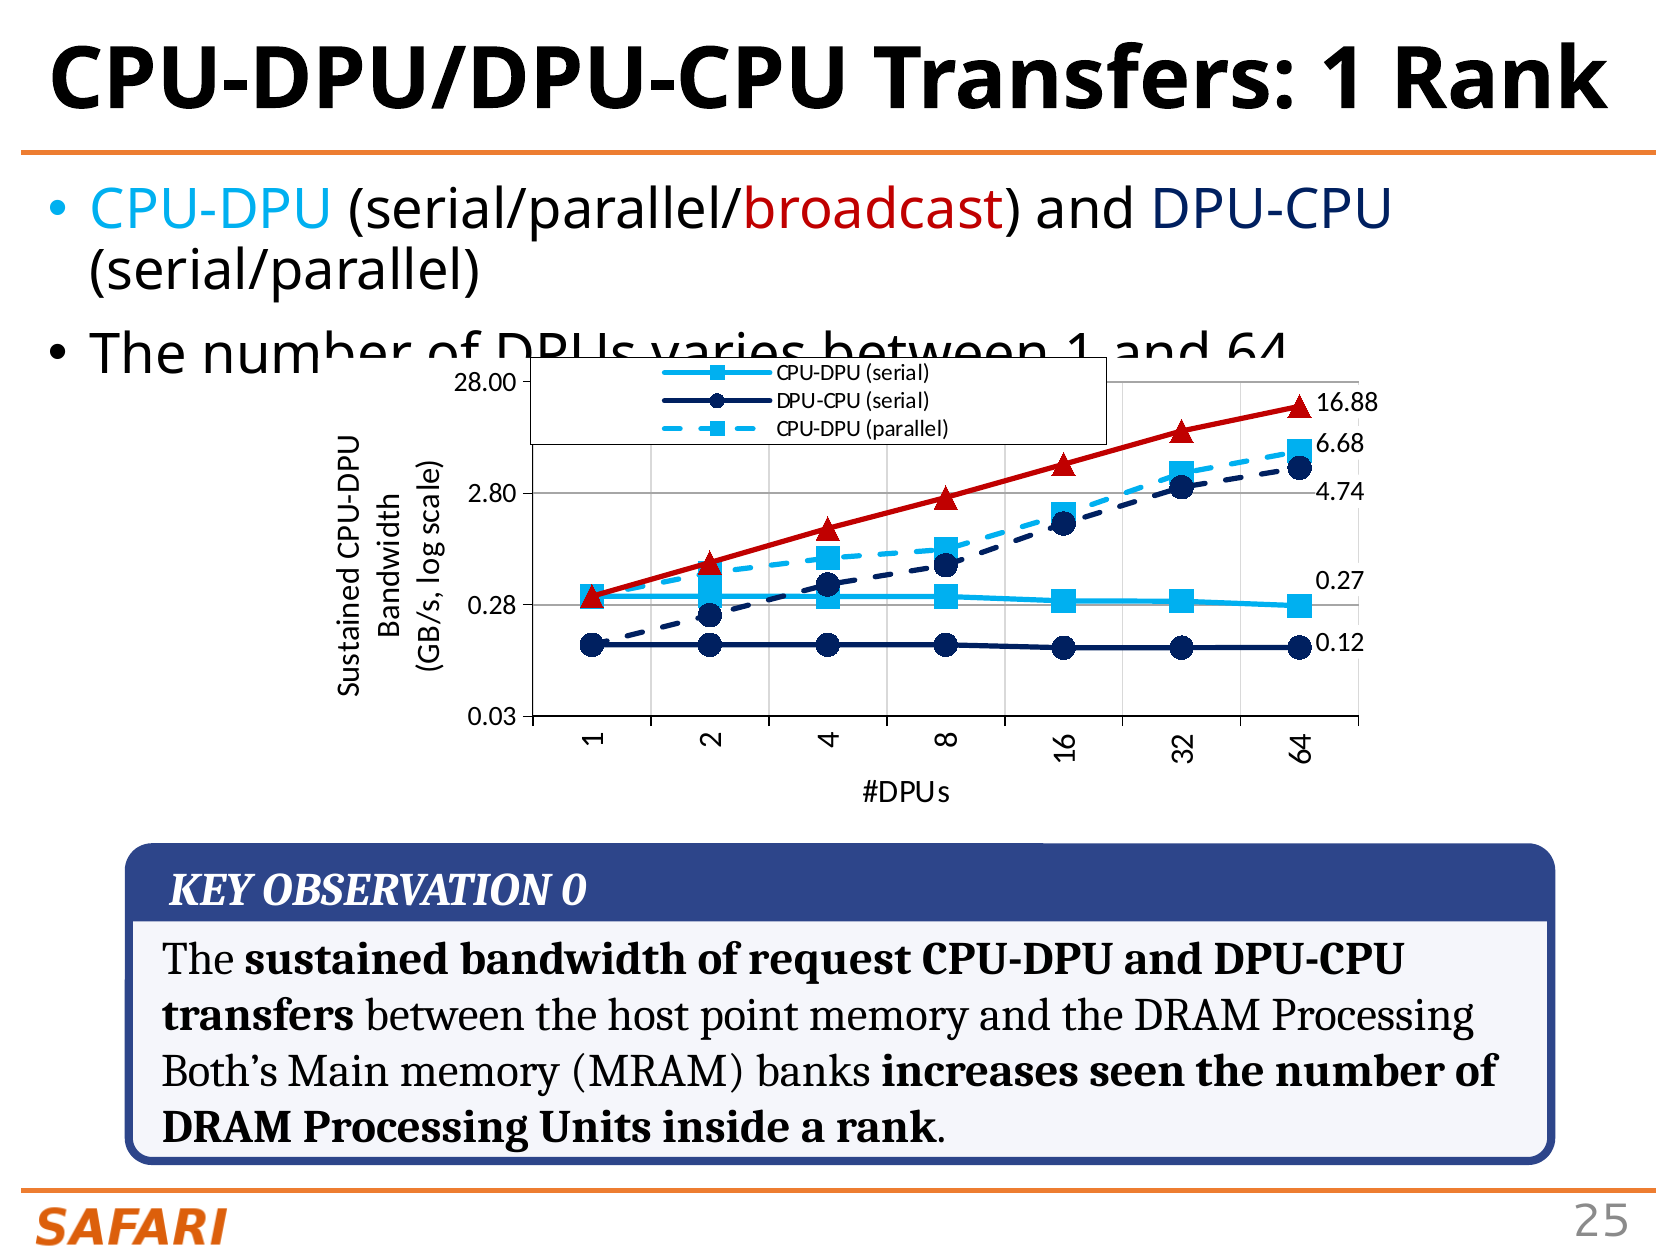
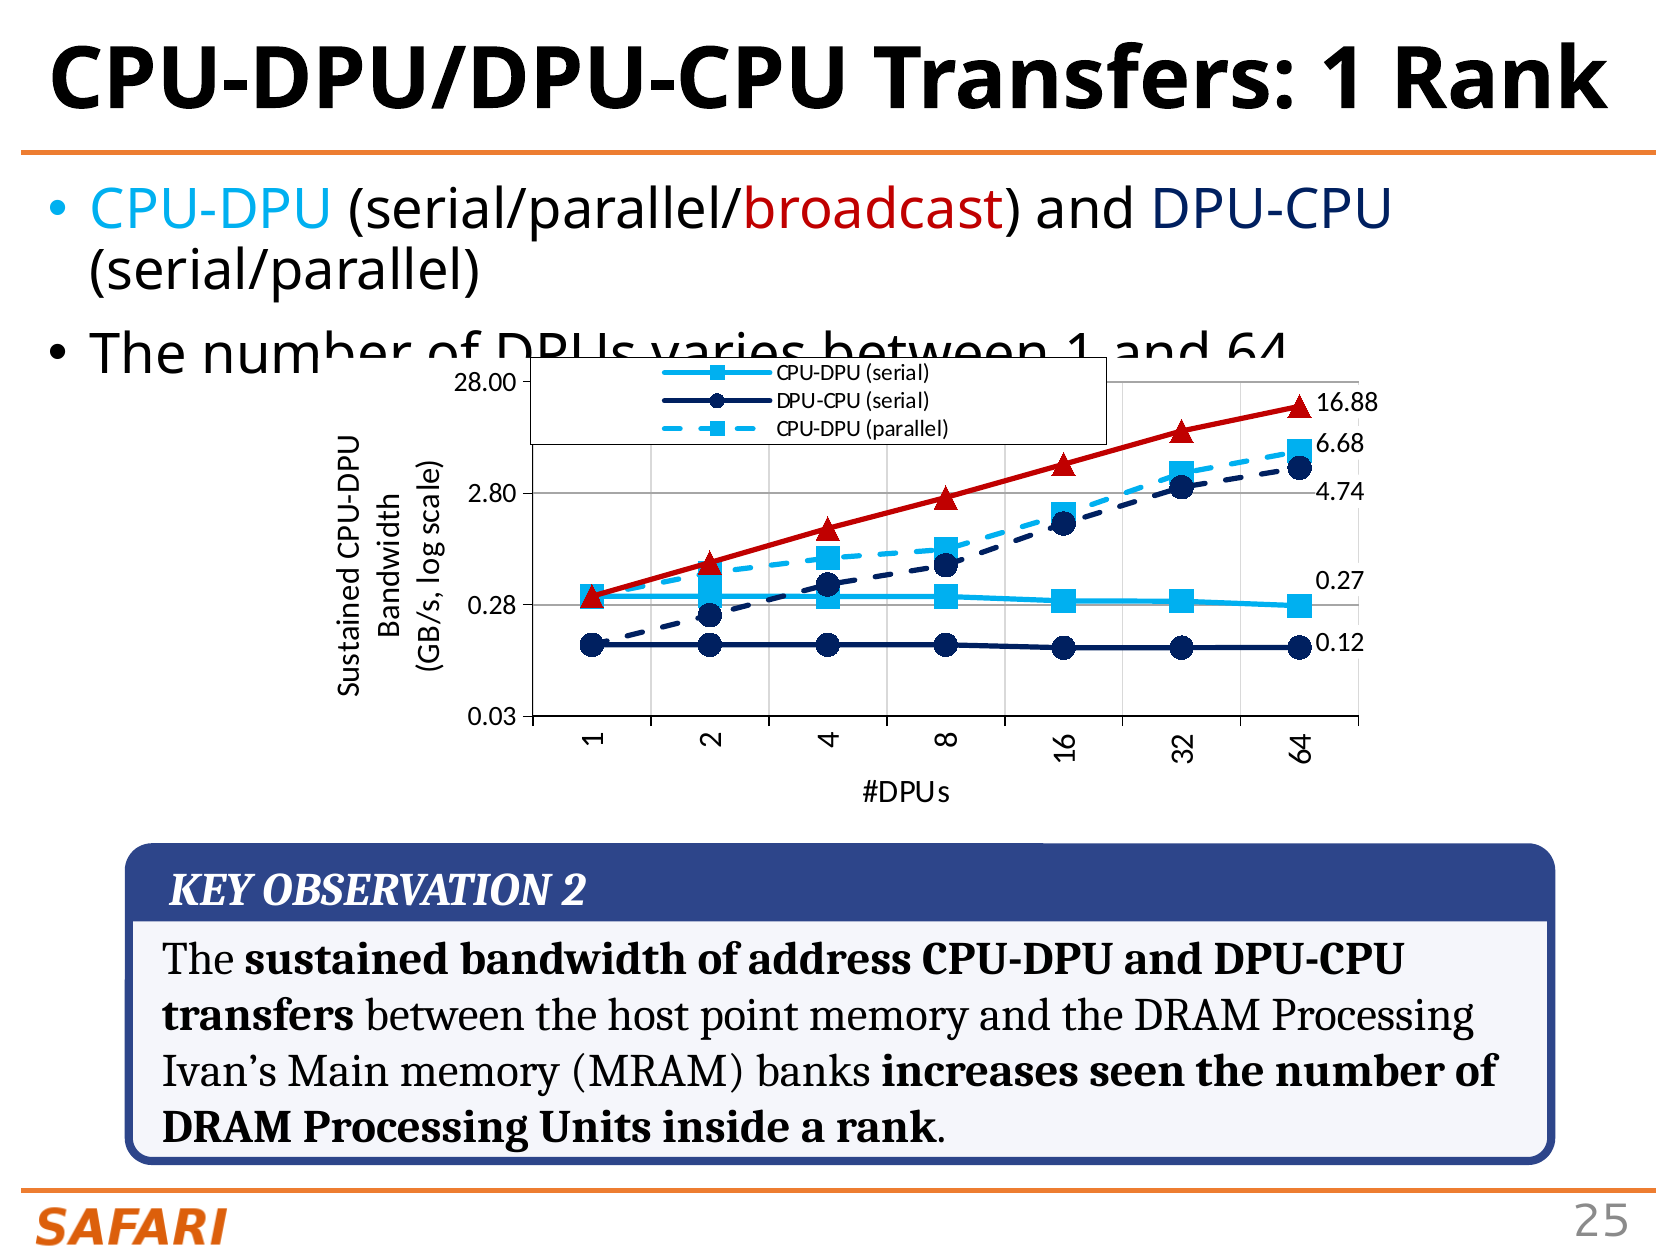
OBSERVATION 0: 0 -> 2
request: request -> address
Both’s: Both’s -> Ivan’s
